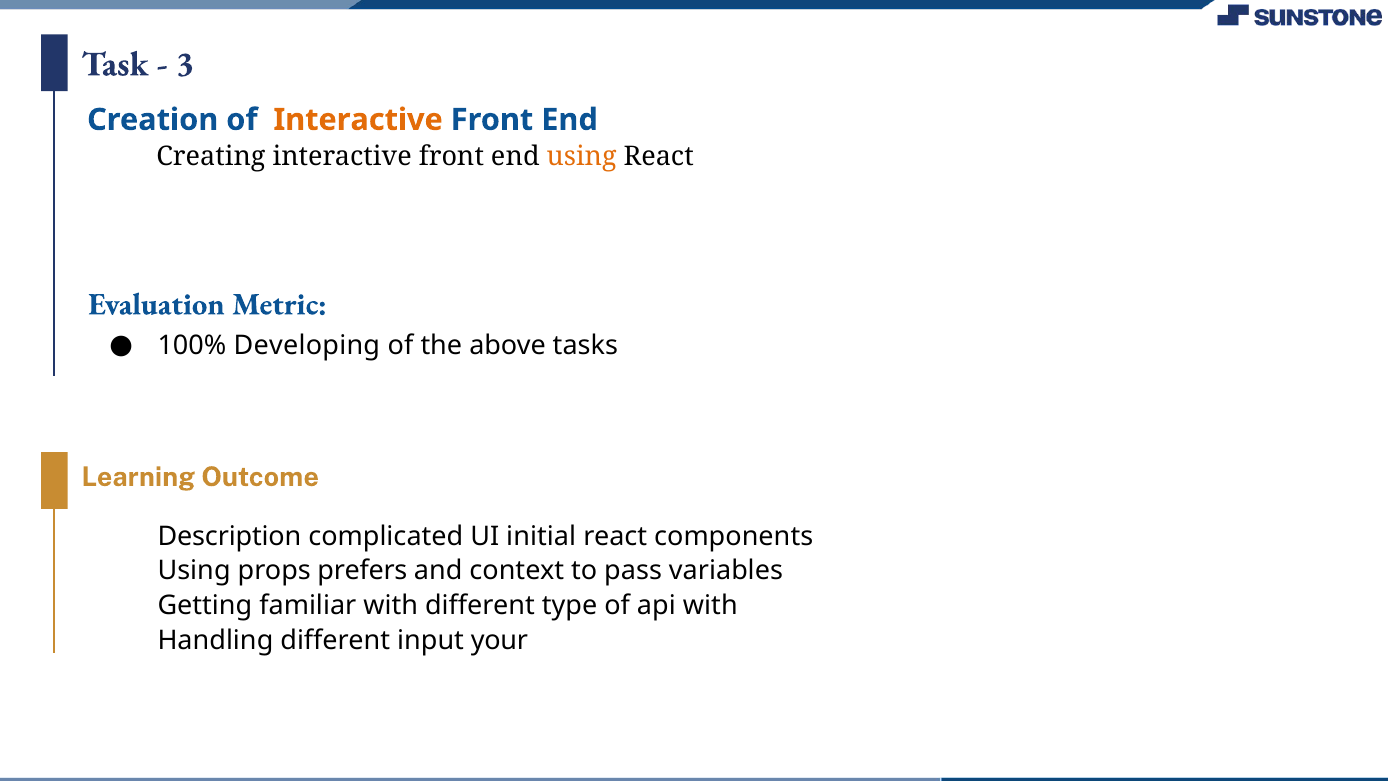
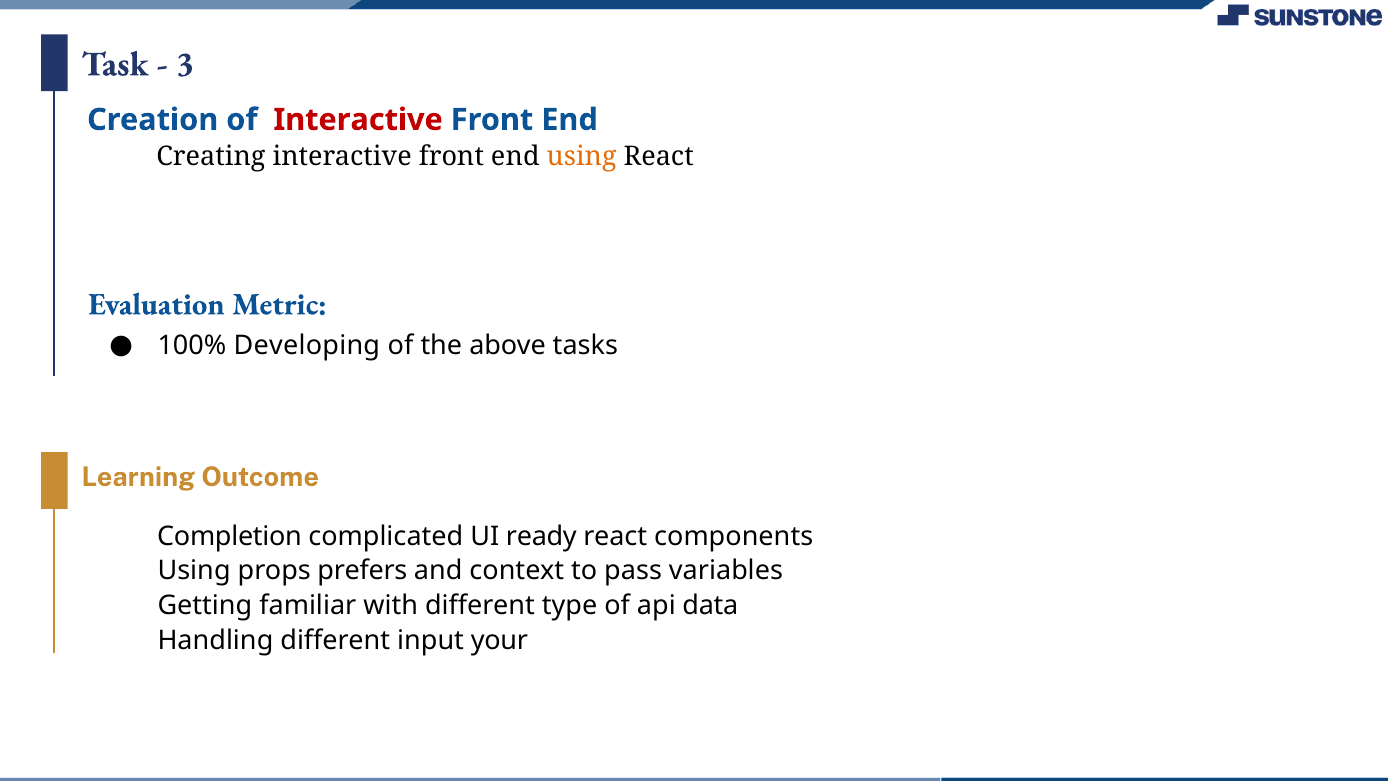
Interactive at (358, 120) colour: orange -> red
Description: Description -> Completion
initial: initial -> ready
api with: with -> data
